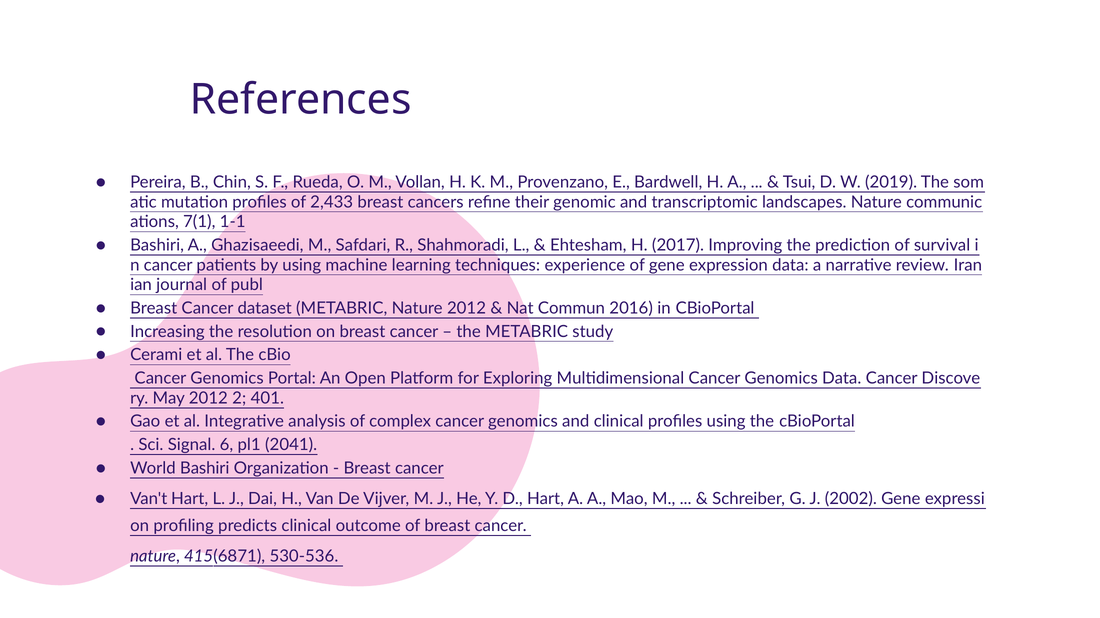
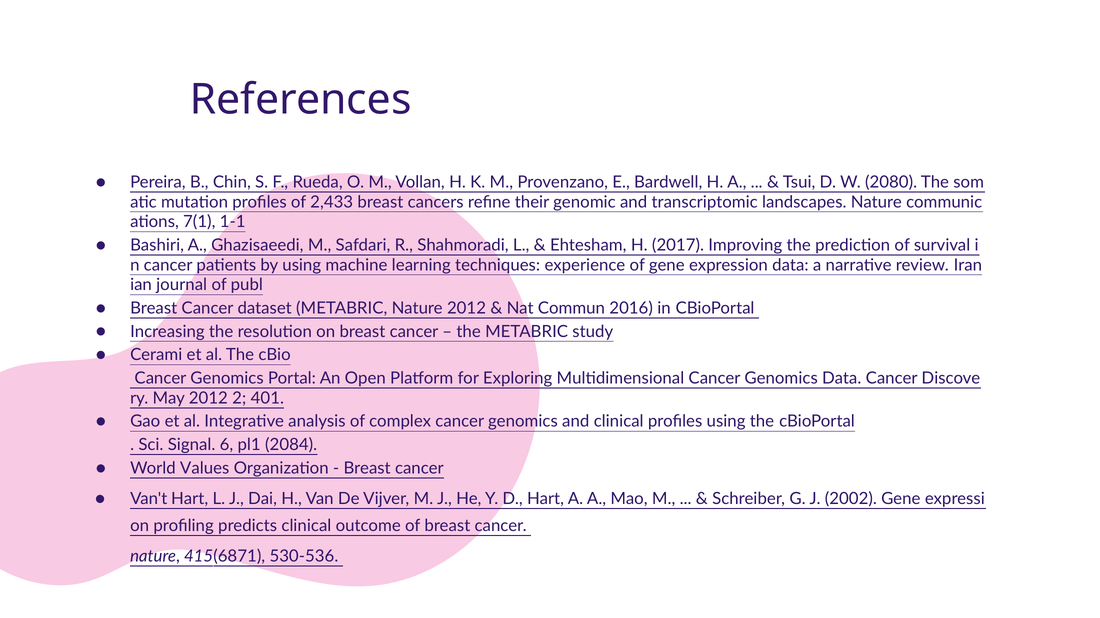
2019: 2019 -> 2080
2041: 2041 -> 2084
World Bashiri: Bashiri -> Values
